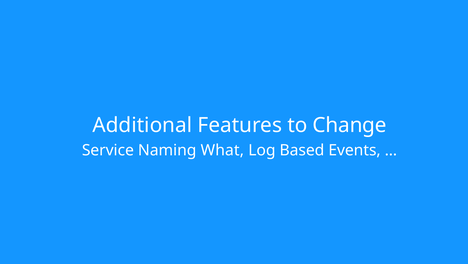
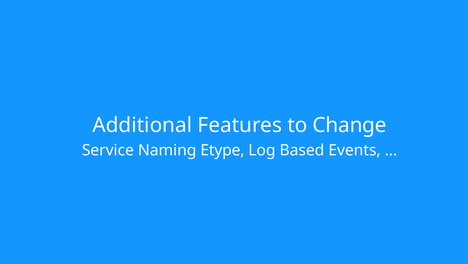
What: What -> Etype
